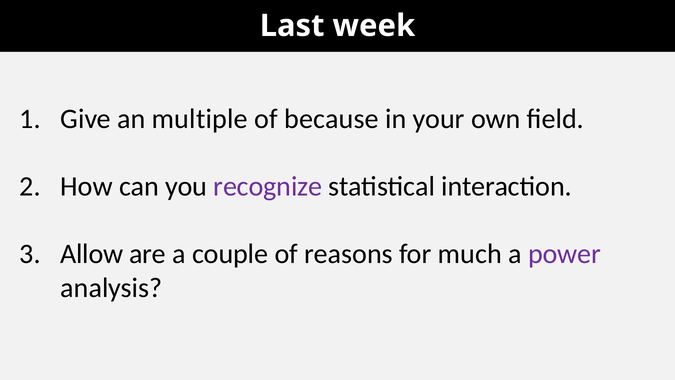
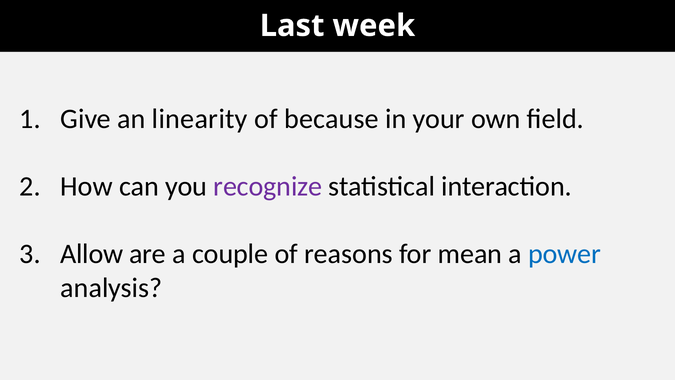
multiple: multiple -> linearity
much: much -> mean
power colour: purple -> blue
